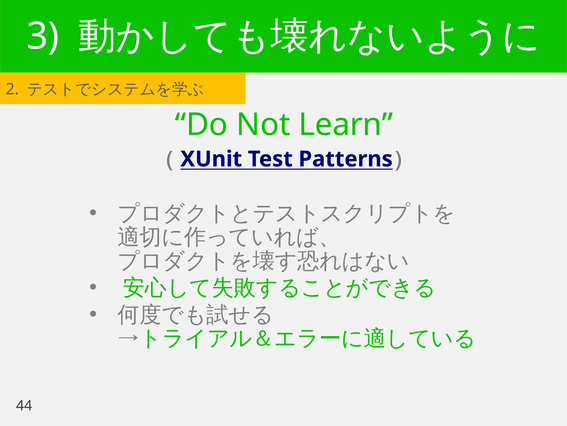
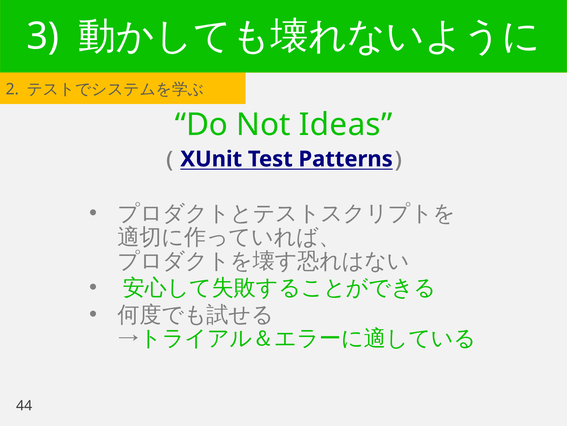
Learn: Learn -> Ideas
